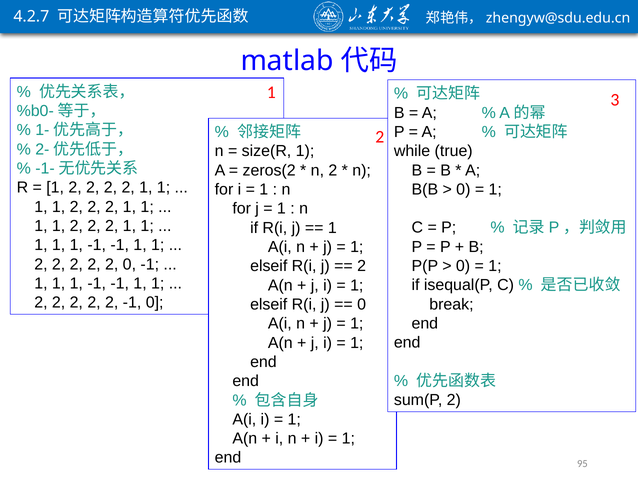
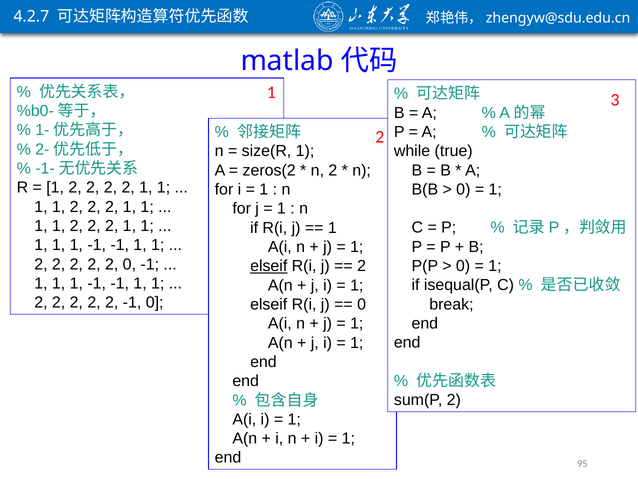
elseif at (269, 266) underline: none -> present
